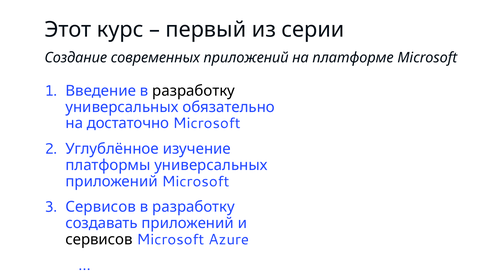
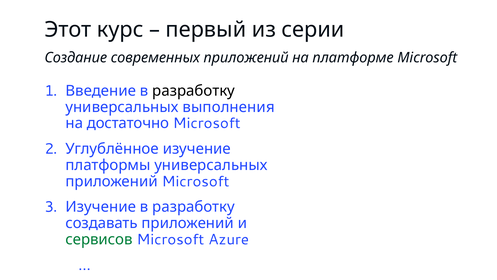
обязательно: обязательно -> выполнения
Сервисов at (101, 207): Сервисов -> Изучение
сервисов at (99, 239) colour: black -> green
